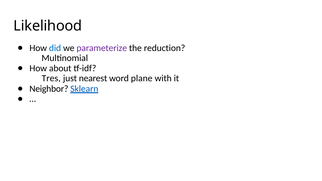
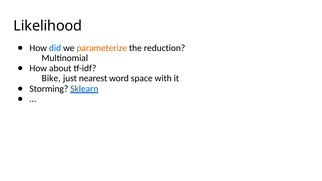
parameterize colour: purple -> orange
Tres: Tres -> Bike
plane: plane -> space
Neighbor: Neighbor -> Storming
